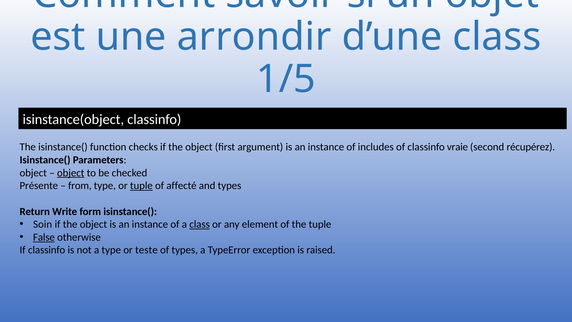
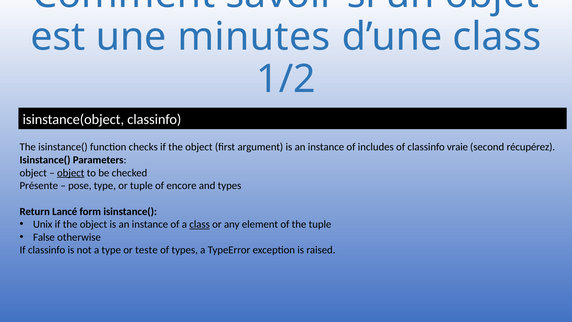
arrondir: arrondir -> minutes
1/5: 1/5 -> 1/2
from: from -> pose
tuple at (141, 186) underline: present -> none
affecté: affecté -> encore
Write: Write -> Lancé
Soin: Soin -> Unix
False underline: present -> none
